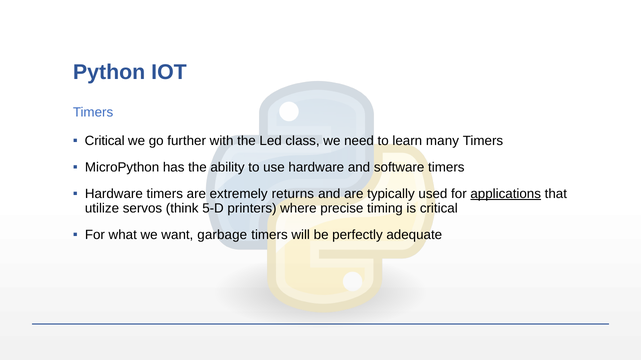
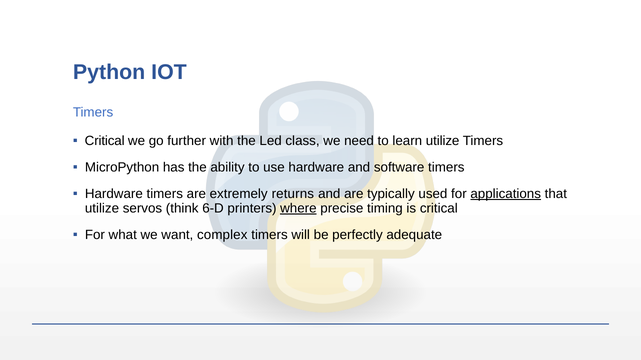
learn many: many -> utilize
5-D: 5-D -> 6-D
where underline: none -> present
garbage: garbage -> complex
